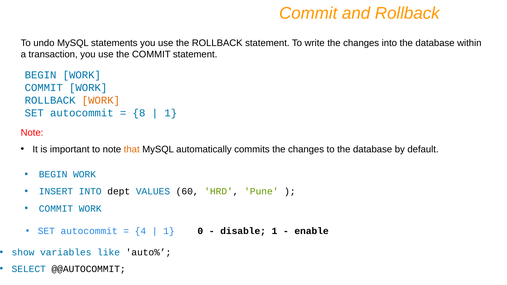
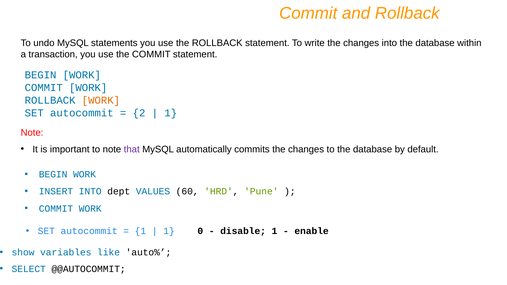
8: 8 -> 2
that colour: orange -> purple
4 at (140, 231): 4 -> 1
